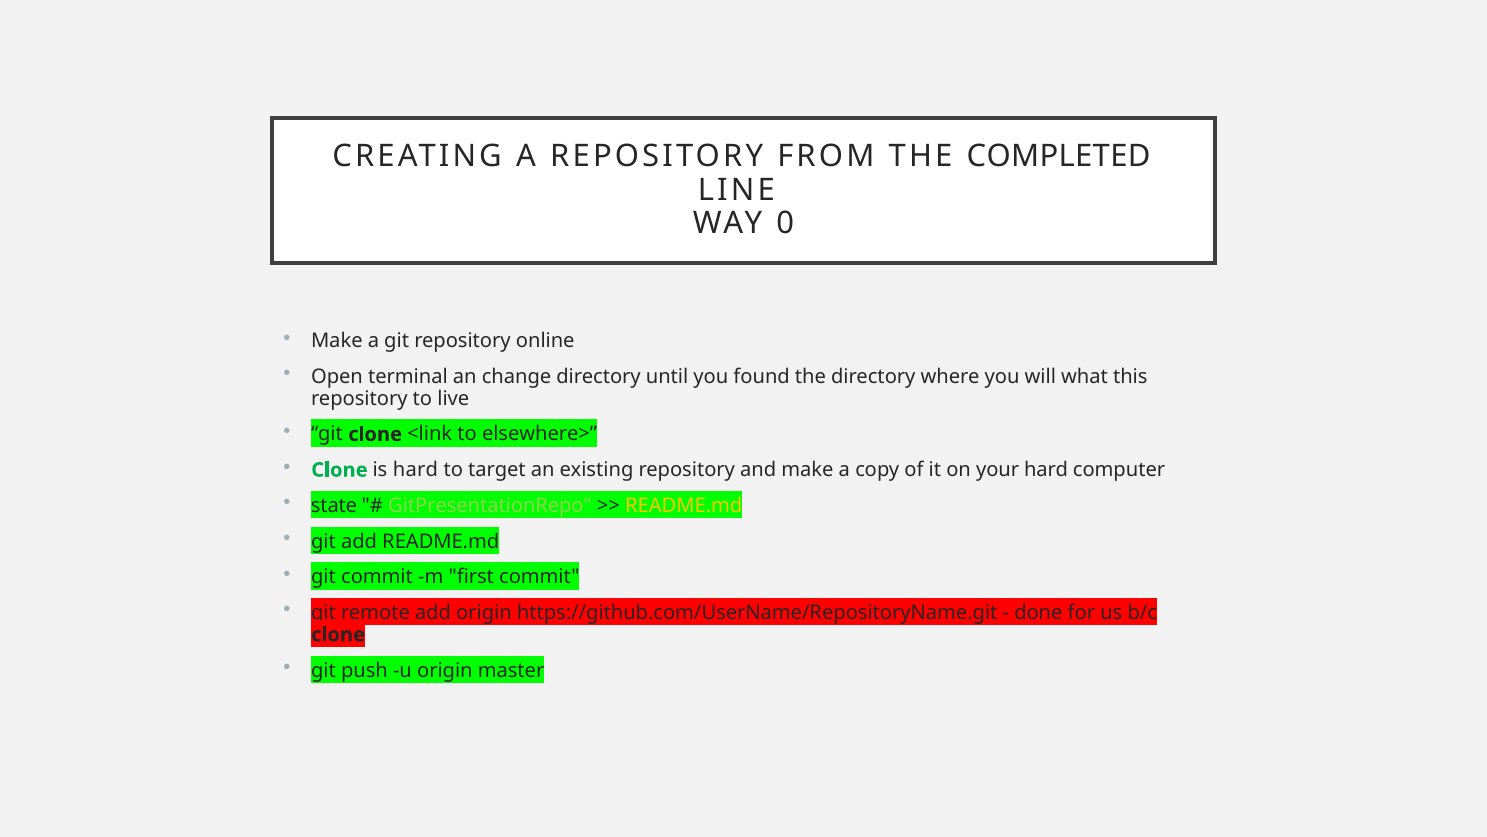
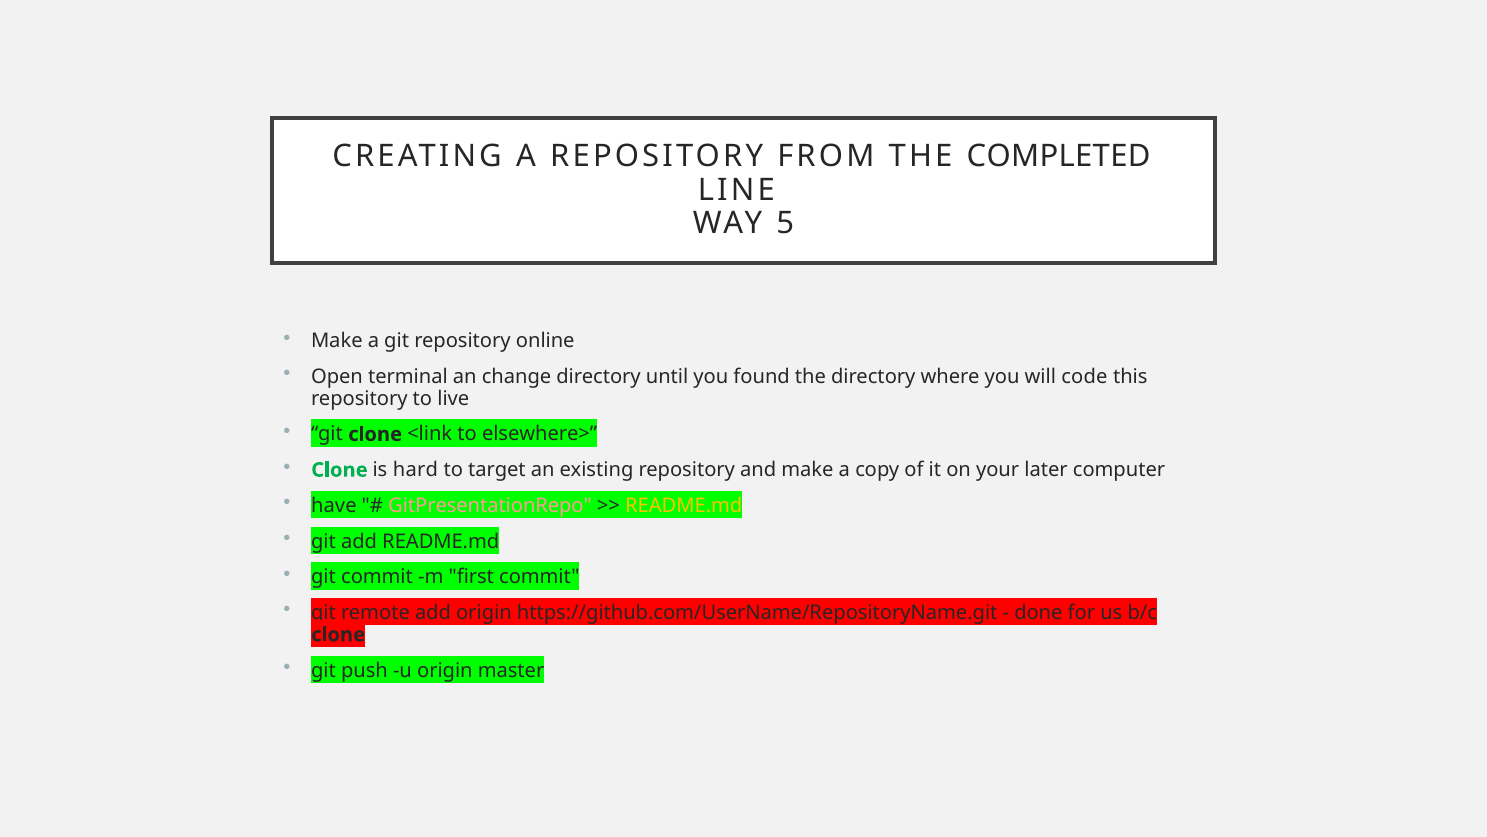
0: 0 -> 5
what: what -> code
your hard: hard -> later
state: state -> have
GitPresentationRepo colour: light green -> pink
